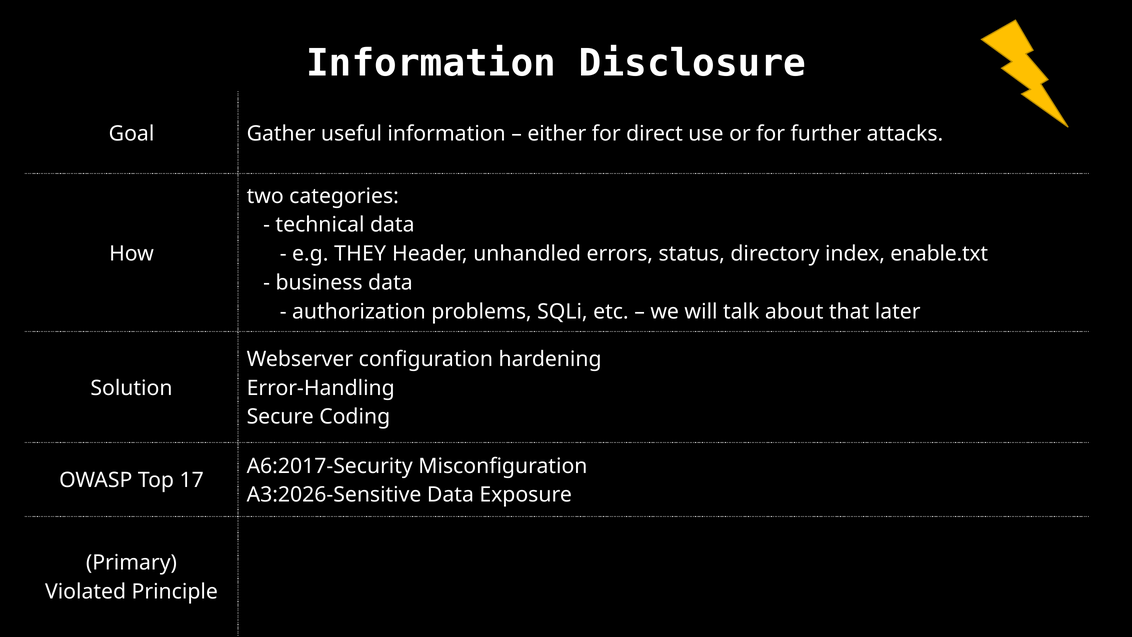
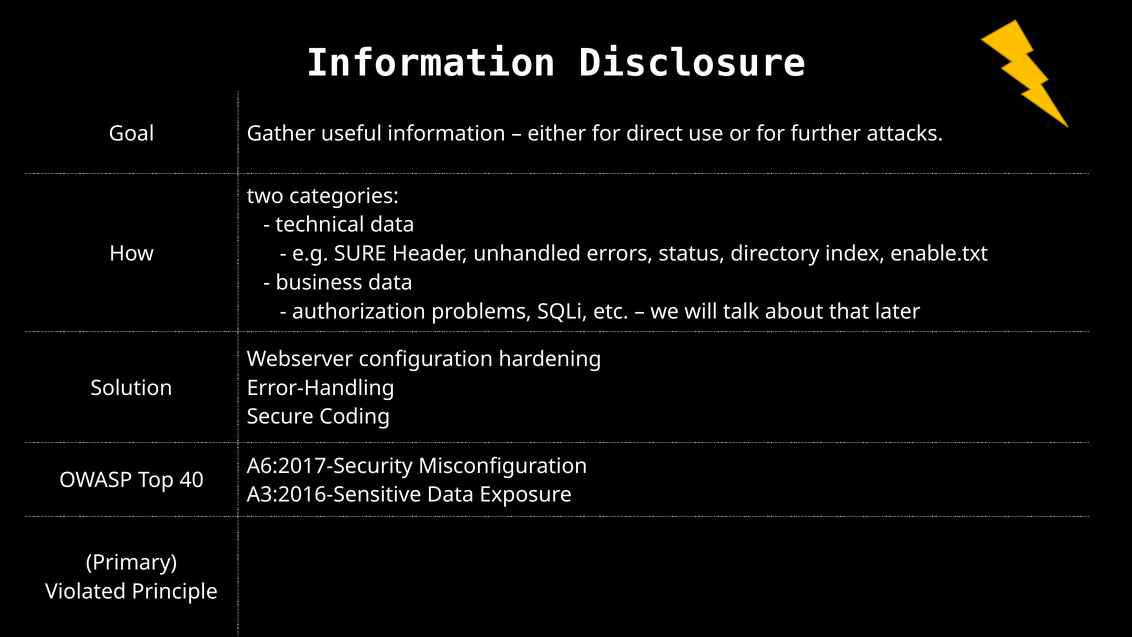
THEY: THEY -> SURE
17: 17 -> 40
A3:2026-Sensitive: A3:2026-Sensitive -> A3:2016-Sensitive
